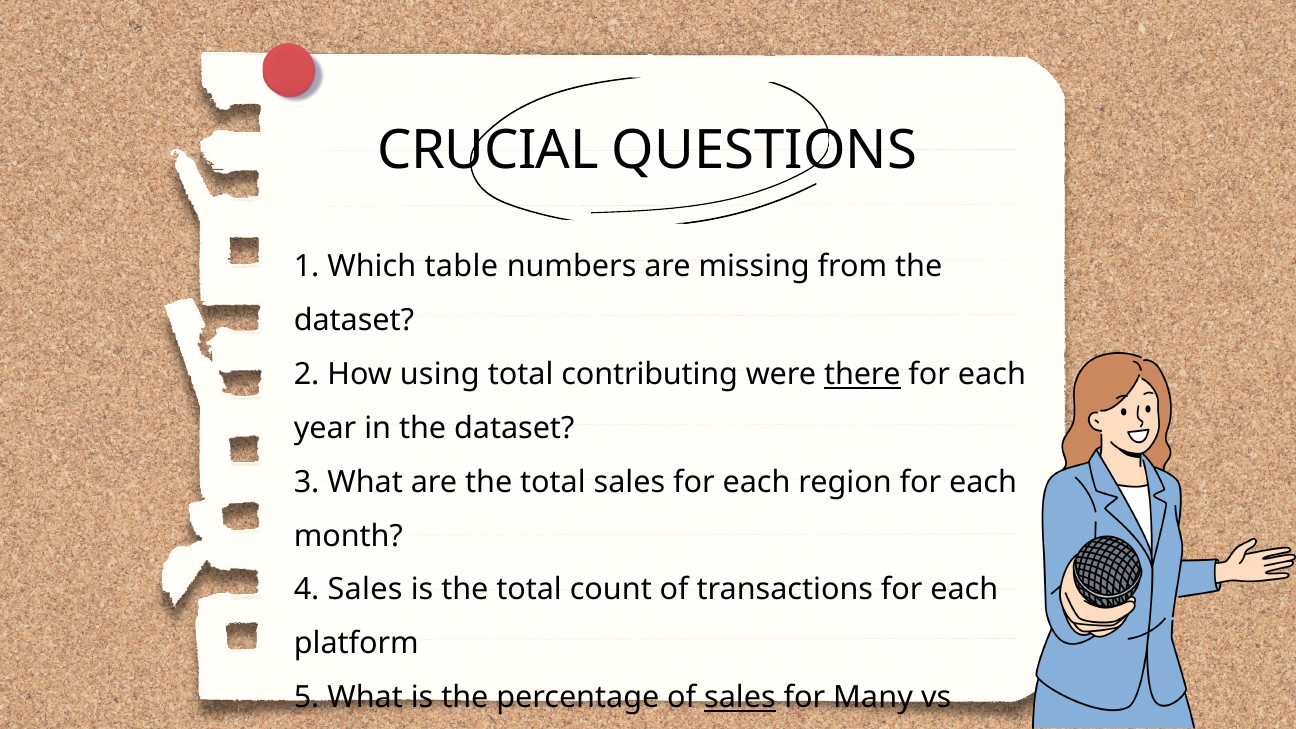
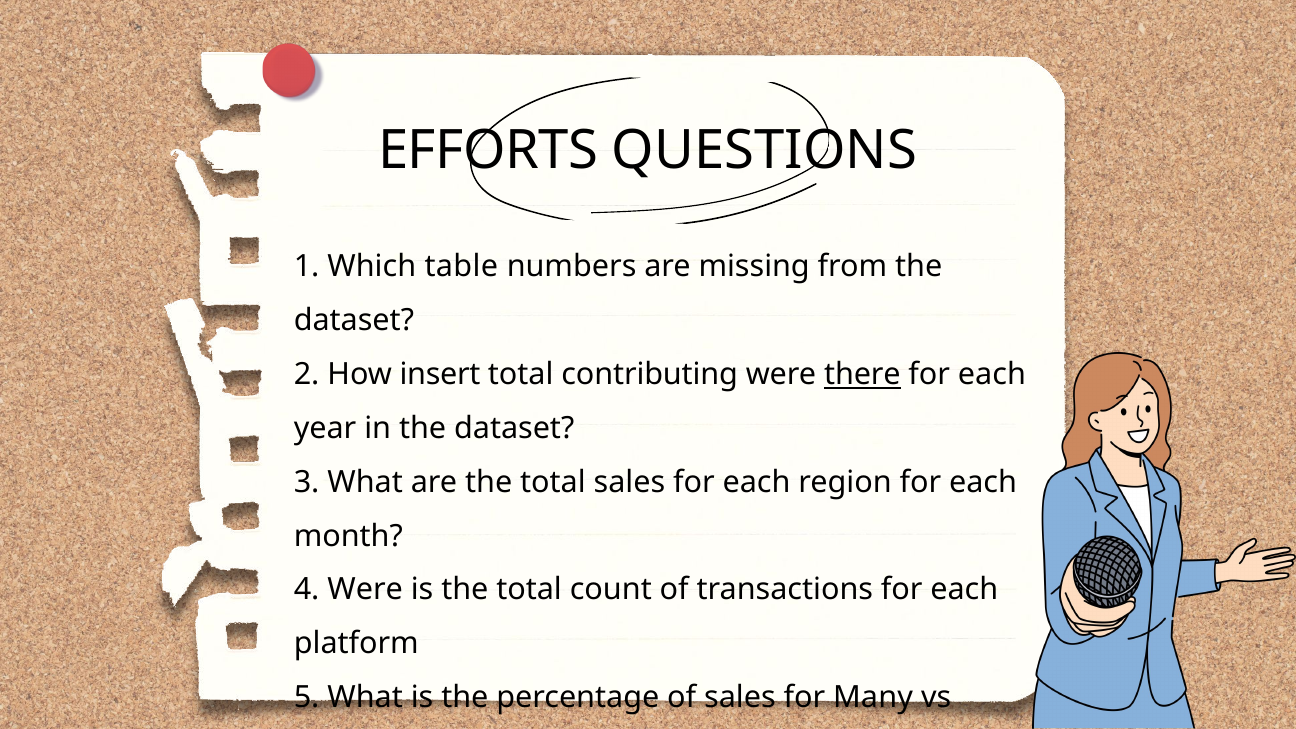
CRUCIAL: CRUCIAL -> EFFORTS
using: using -> insert
4 Sales: Sales -> Were
sales at (740, 698) underline: present -> none
